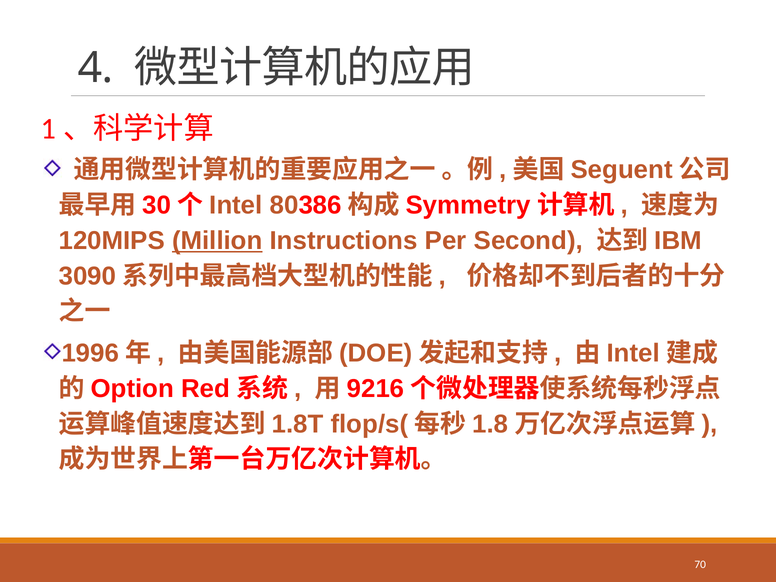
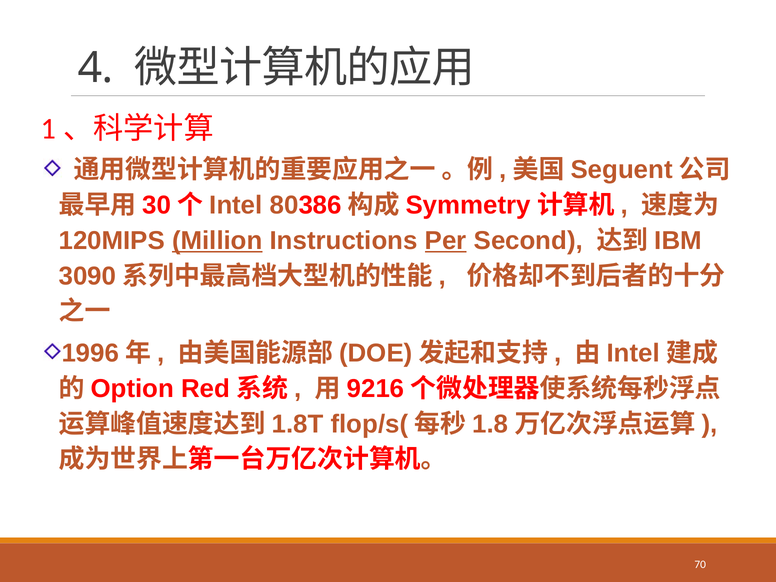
Per underline: none -> present
